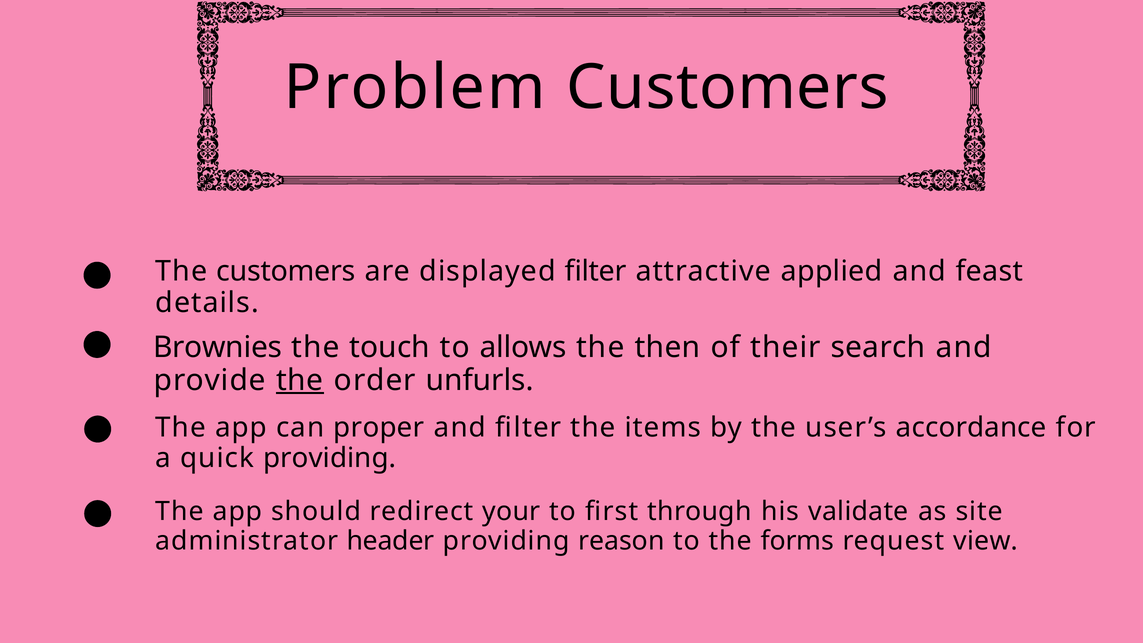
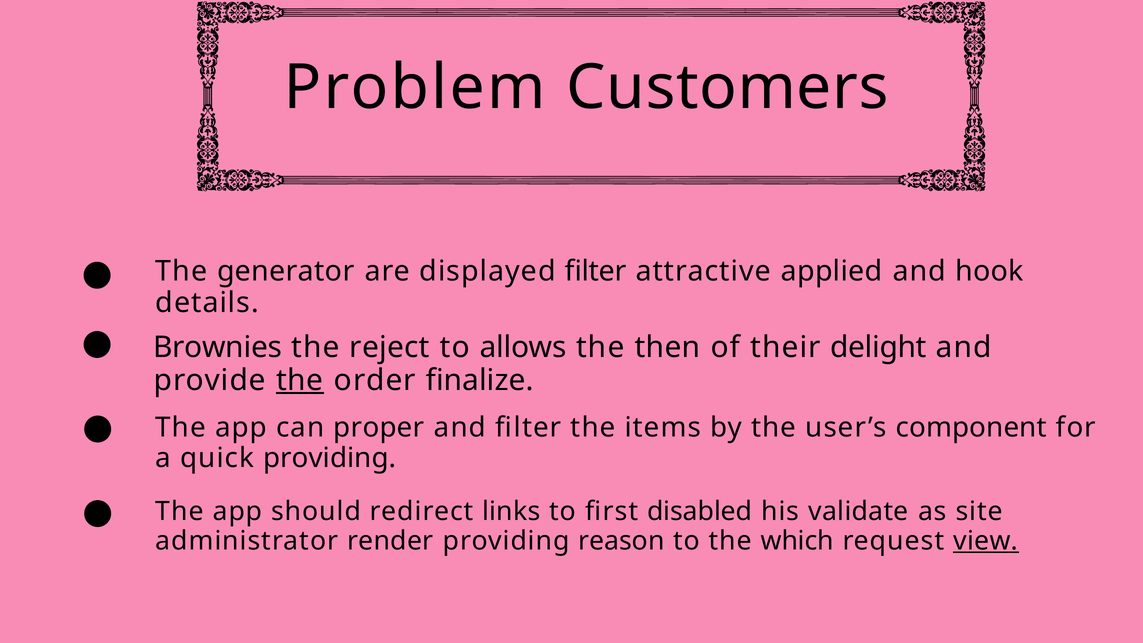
The customers: customers -> generator
feast: feast -> hook
touch: touch -> reject
search: search -> delight
unfurls: unfurls -> finalize
accordance: accordance -> component
your: your -> links
through: through -> disabled
header: header -> render
forms: forms -> which
view underline: none -> present
